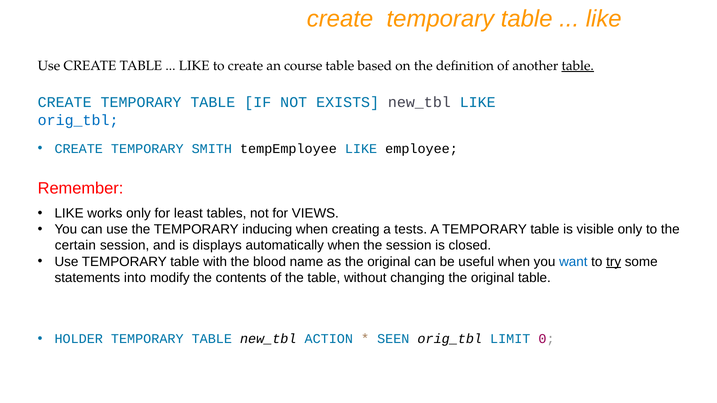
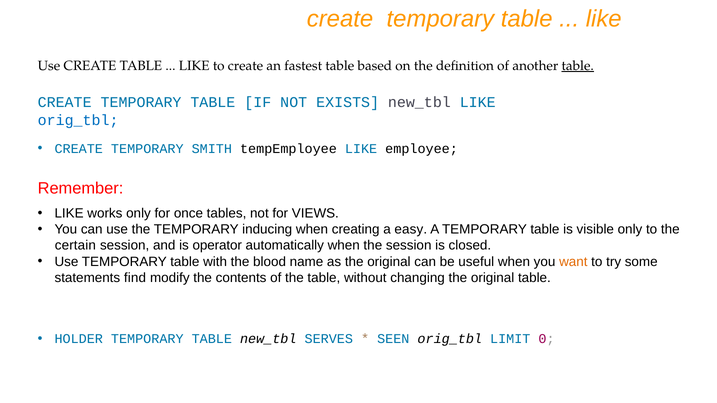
course: course -> fastest
least: least -> once
tests: tests -> easy
displays: displays -> operator
want colour: blue -> orange
try underline: present -> none
into: into -> find
ACTION: ACTION -> SERVES
